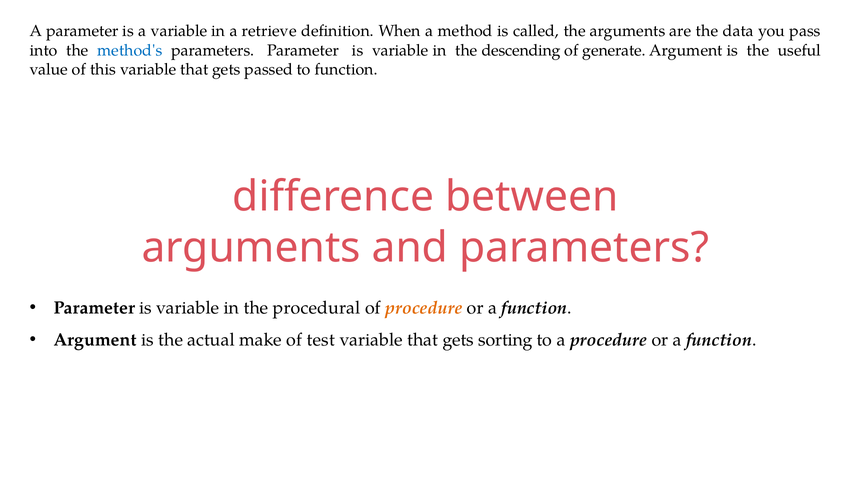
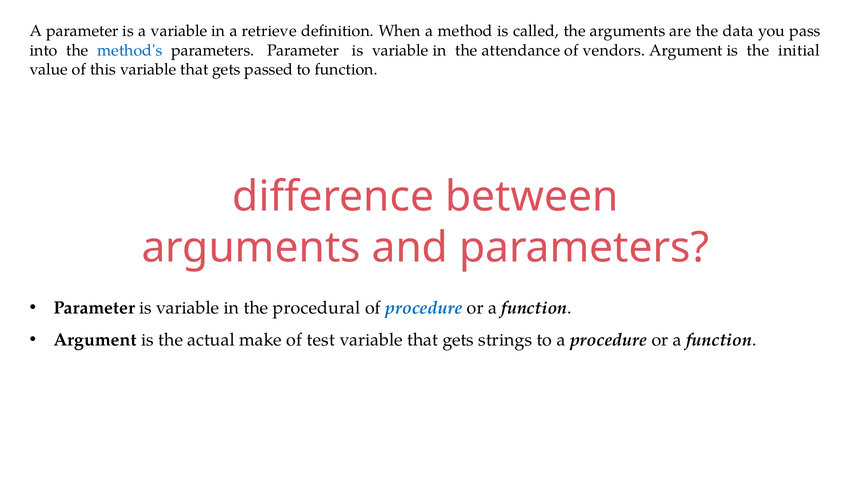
descending: descending -> attendance
generate: generate -> vendors
useful: useful -> initial
procedure at (424, 308) colour: orange -> blue
sorting: sorting -> strings
